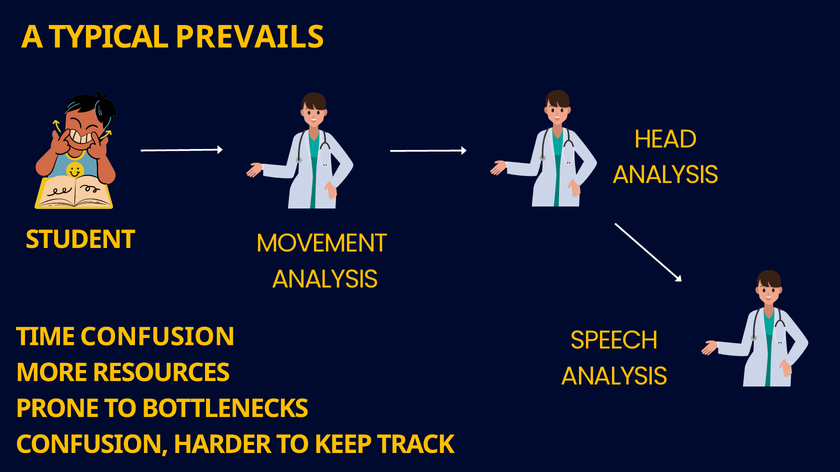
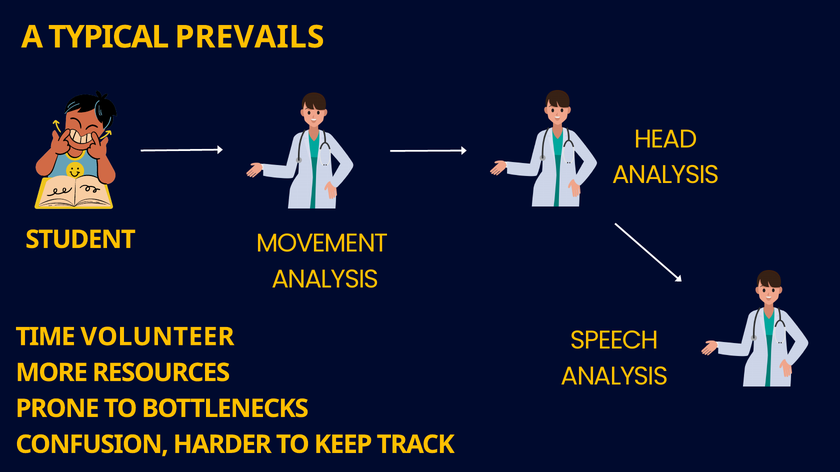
TIME CONFUSION: CONFUSION -> VOLUNTEER
